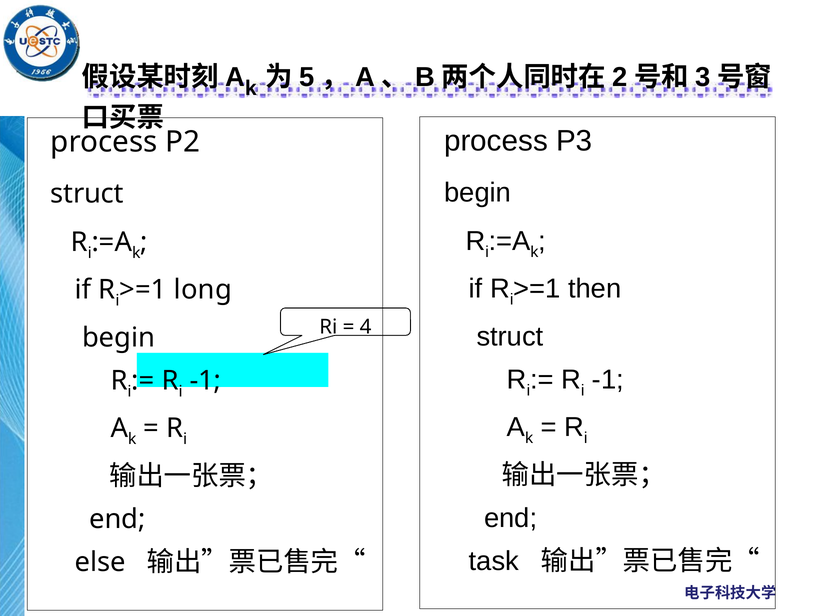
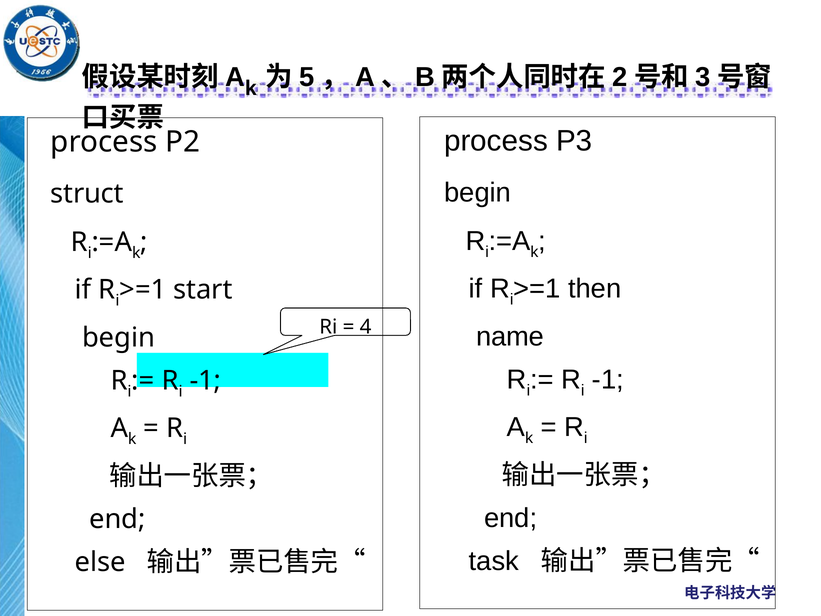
long: long -> start
struct at (510, 336): struct -> name
